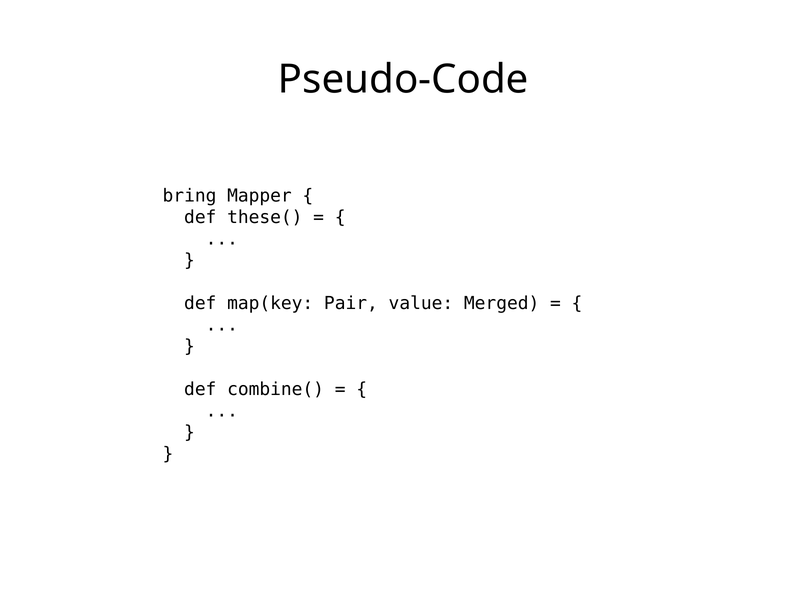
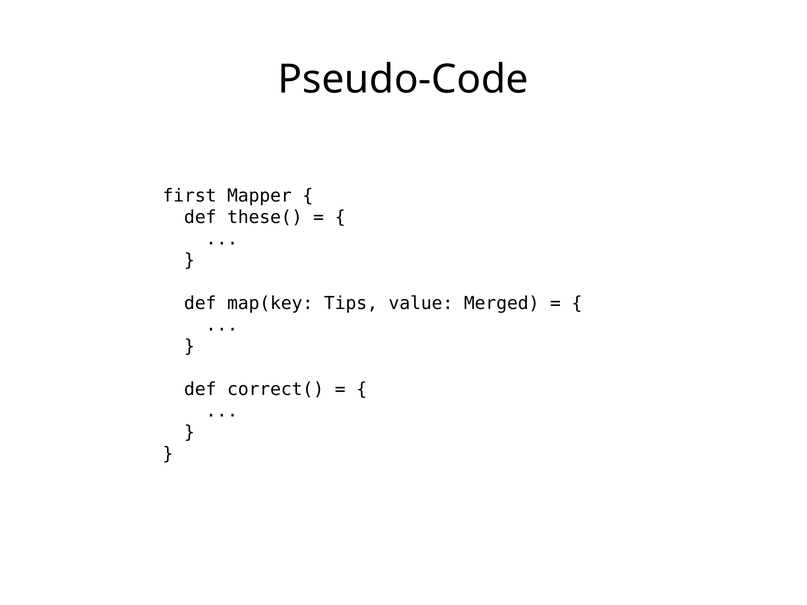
bring: bring -> first
Pair: Pair -> Tips
combine(: combine( -> correct(
